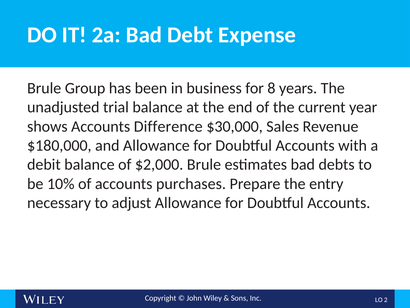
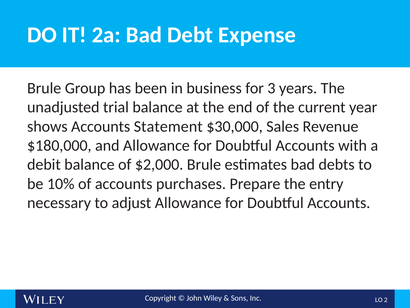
8: 8 -> 3
Difference: Difference -> Statement
